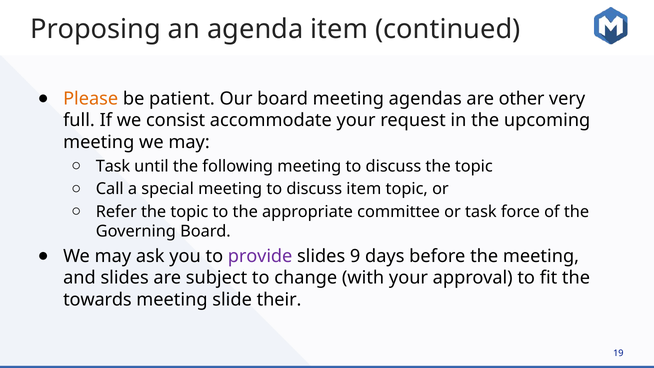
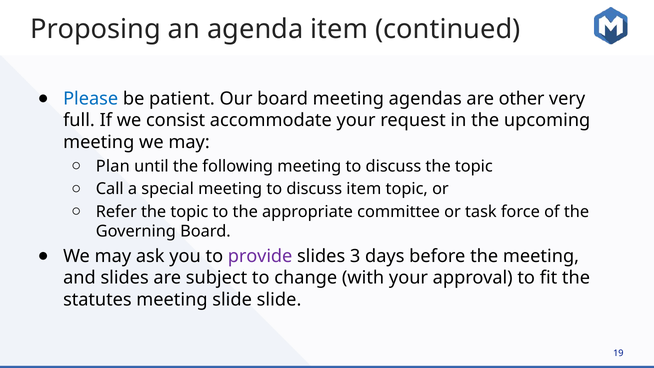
Please colour: orange -> blue
Task at (113, 166): Task -> Plan
9: 9 -> 3
towards: towards -> statutes
slide their: their -> slide
